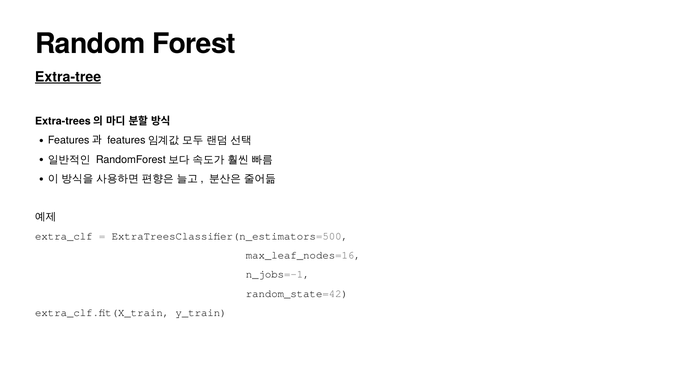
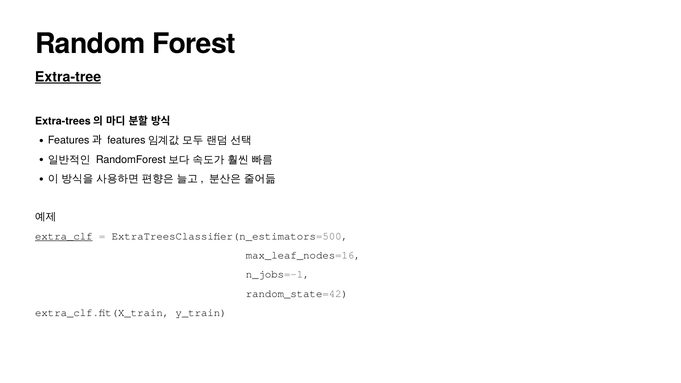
extra_clf underline: none -> present
